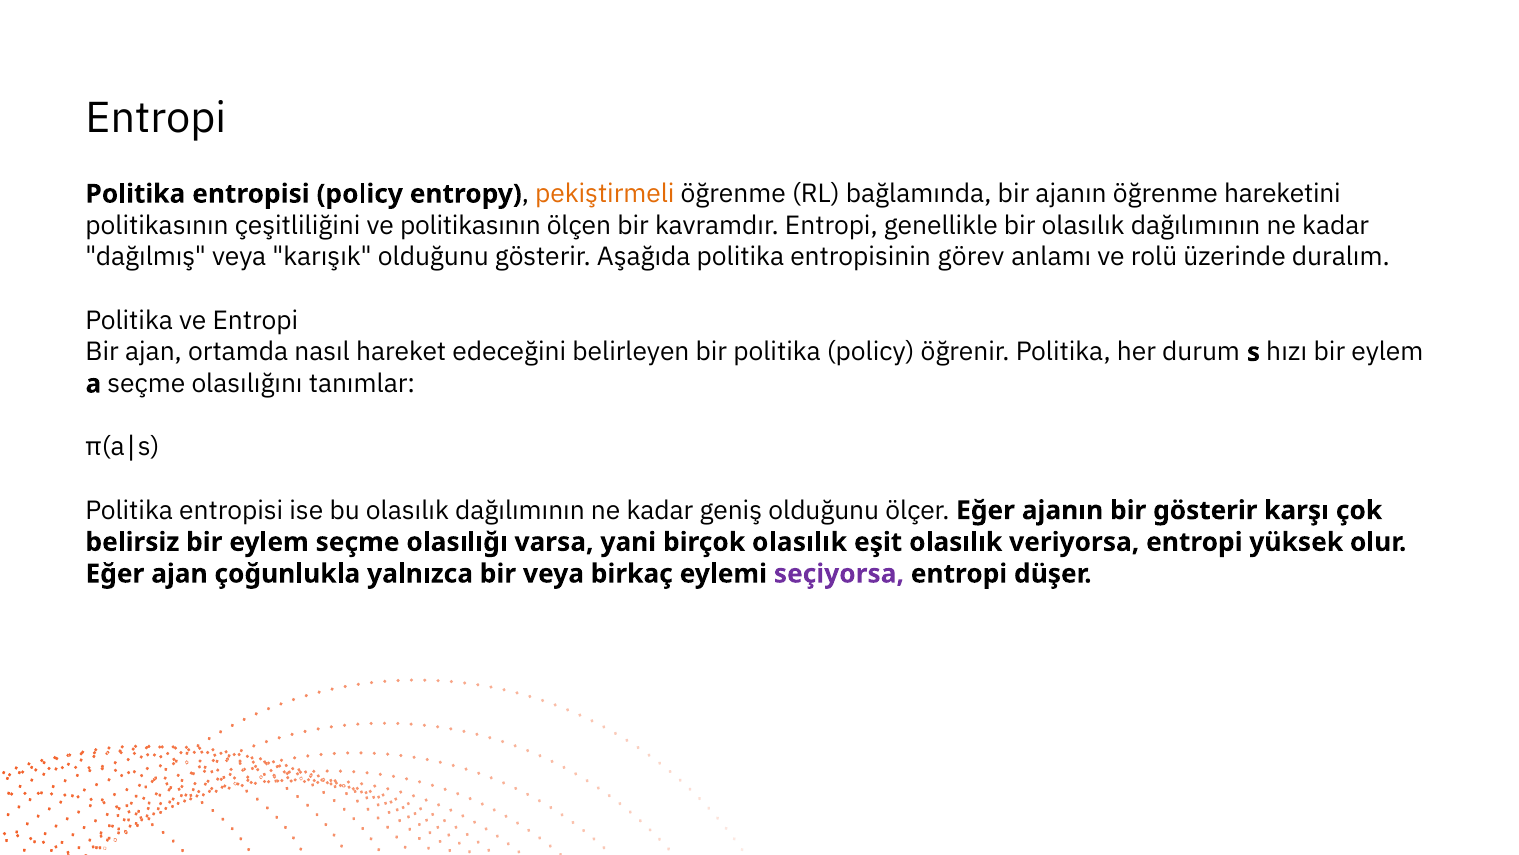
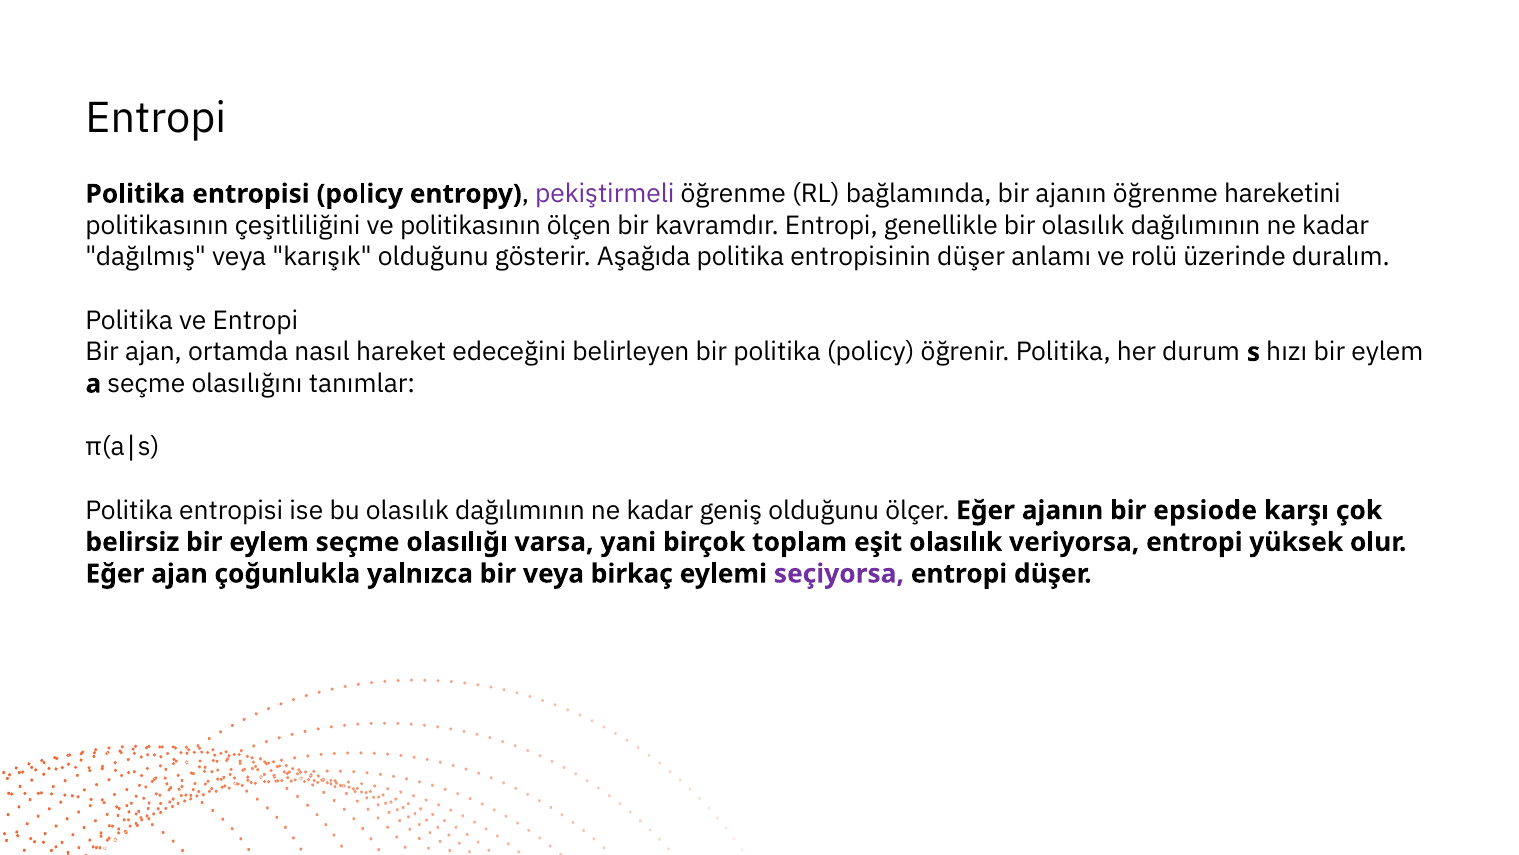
pekiştirmeli colour: orange -> purple
entropisinin görev: görev -> düşer
bir gösterir: gösterir -> epsiode
birçok olasılık: olasılık -> toplam
